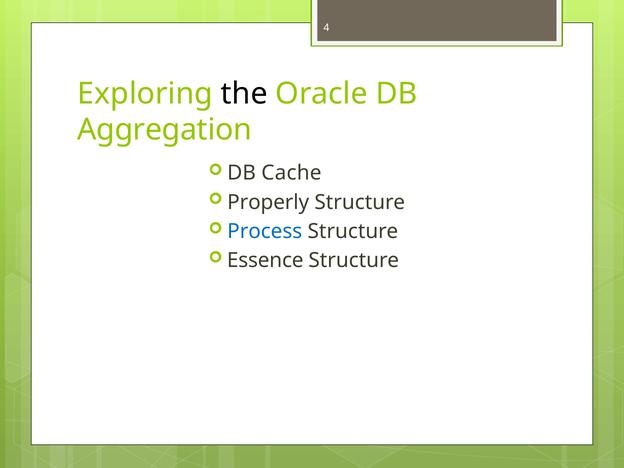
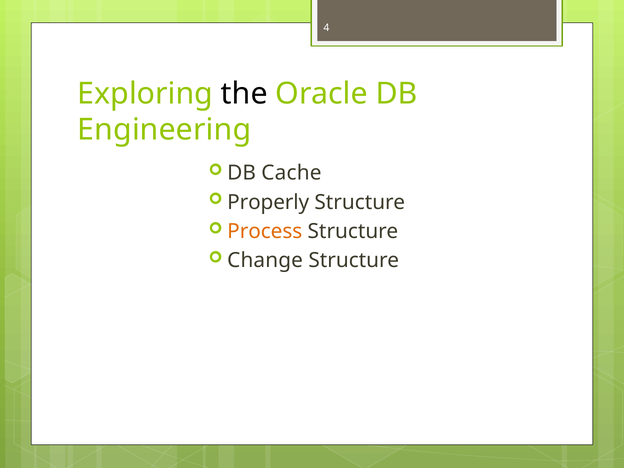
Aggregation: Aggregation -> Engineering
Process colour: blue -> orange
Essence: Essence -> Change
